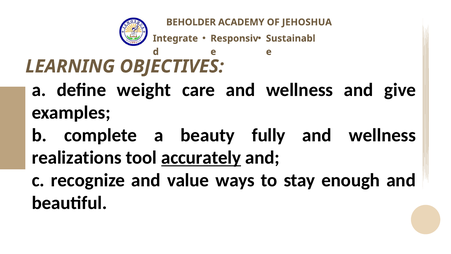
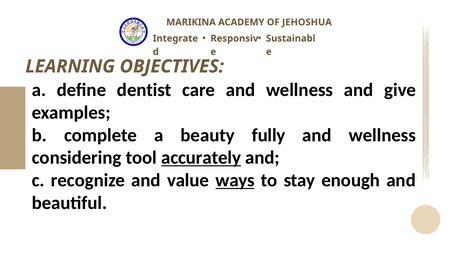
BEHOLDER: BEHOLDER -> MARIKINA
weight: weight -> dentist
realizations: realizations -> considering
ways underline: none -> present
